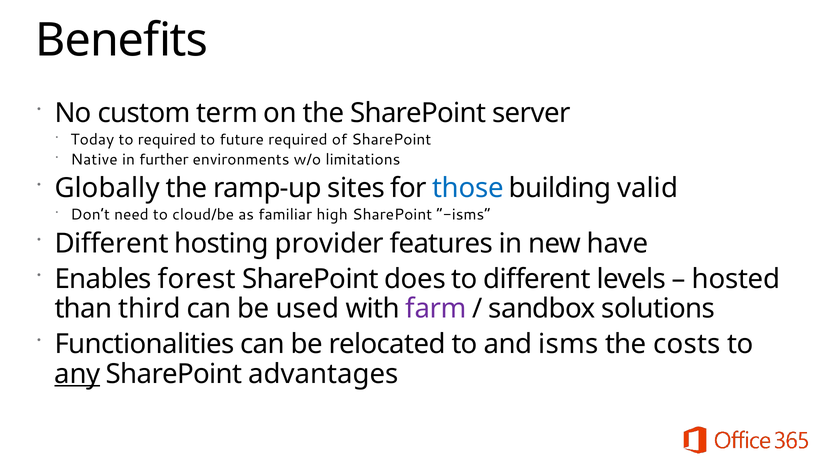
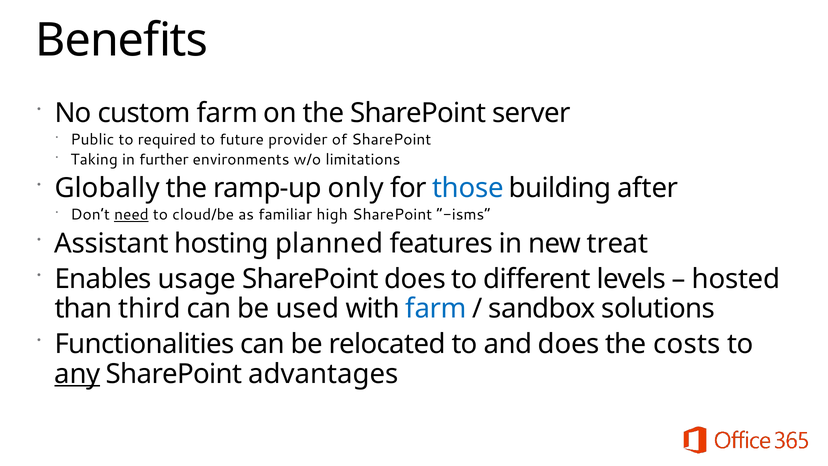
custom term: term -> farm
Today: Today -> Public
future required: required -> provider
Native: Native -> Taking
sites: sites -> only
valid: valid -> after
need underline: none -> present
Different at (112, 243): Different -> Assistant
provider: provider -> planned
have: have -> treat
forest: forest -> usage
farm at (436, 309) colour: purple -> blue
and isms: isms -> does
